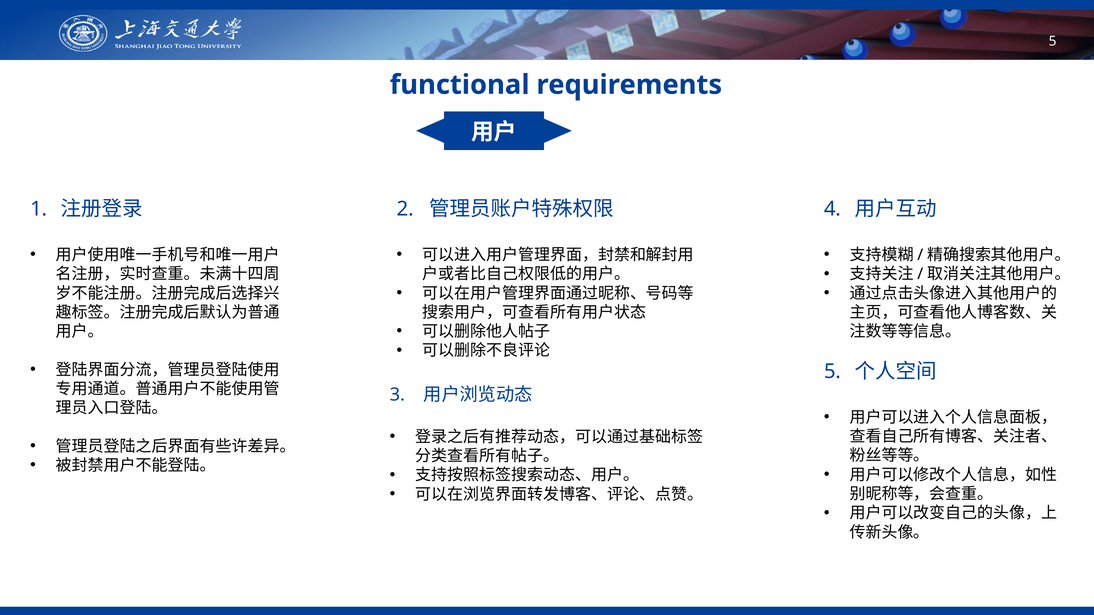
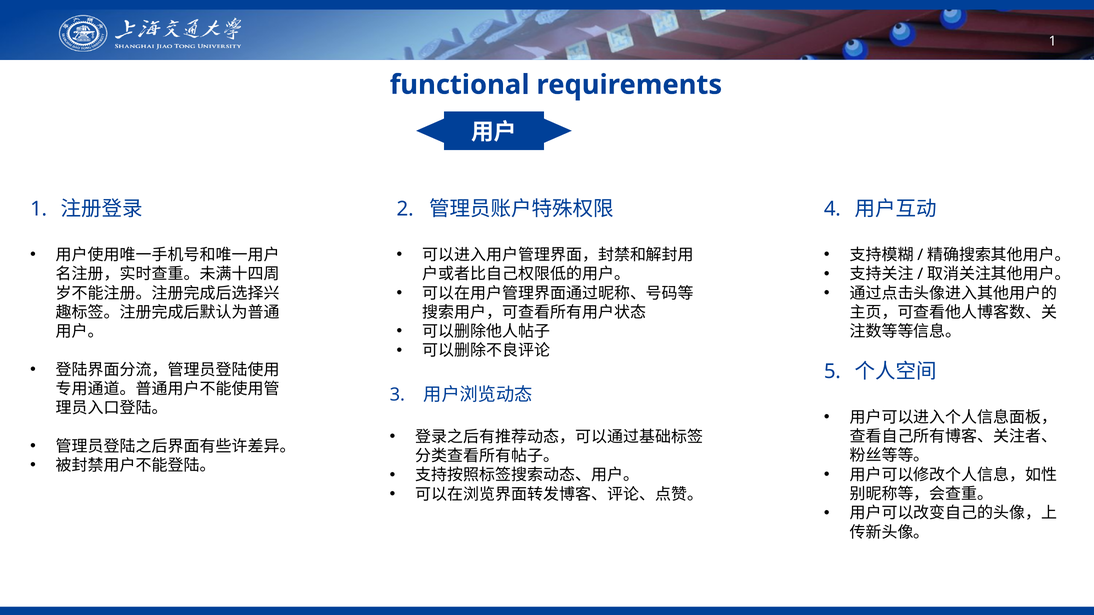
5 at (1053, 41): 5 -> 1
